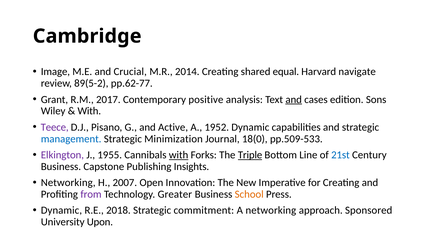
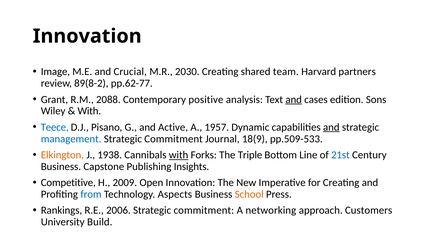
Cambridge at (87, 36): Cambridge -> Innovation
2014: 2014 -> 2030
equal: equal -> team
navigate: navigate -> partners
89(5-2: 89(5-2 -> 89(8-2
2017: 2017 -> 2088
Teece colour: purple -> blue
1952: 1952 -> 1957
and at (331, 127) underline: none -> present
Minimization at (174, 139): Minimization -> Commitment
18(0: 18(0 -> 18(9
Elkington colour: purple -> orange
1955: 1955 -> 1938
Triple underline: present -> none
Networking at (68, 183): Networking -> Competitive
2007: 2007 -> 2009
from colour: purple -> blue
Greater: Greater -> Aspects
Dynamic at (61, 210): Dynamic -> Rankings
2018: 2018 -> 2006
Sponsored: Sponsored -> Customers
Upon: Upon -> Build
